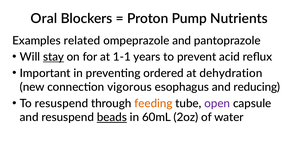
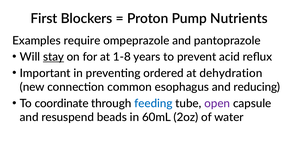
Oral: Oral -> First
related: related -> require
1-1: 1-1 -> 1-8
vigorous: vigorous -> common
To resuspend: resuspend -> coordinate
feeding colour: orange -> blue
beads underline: present -> none
